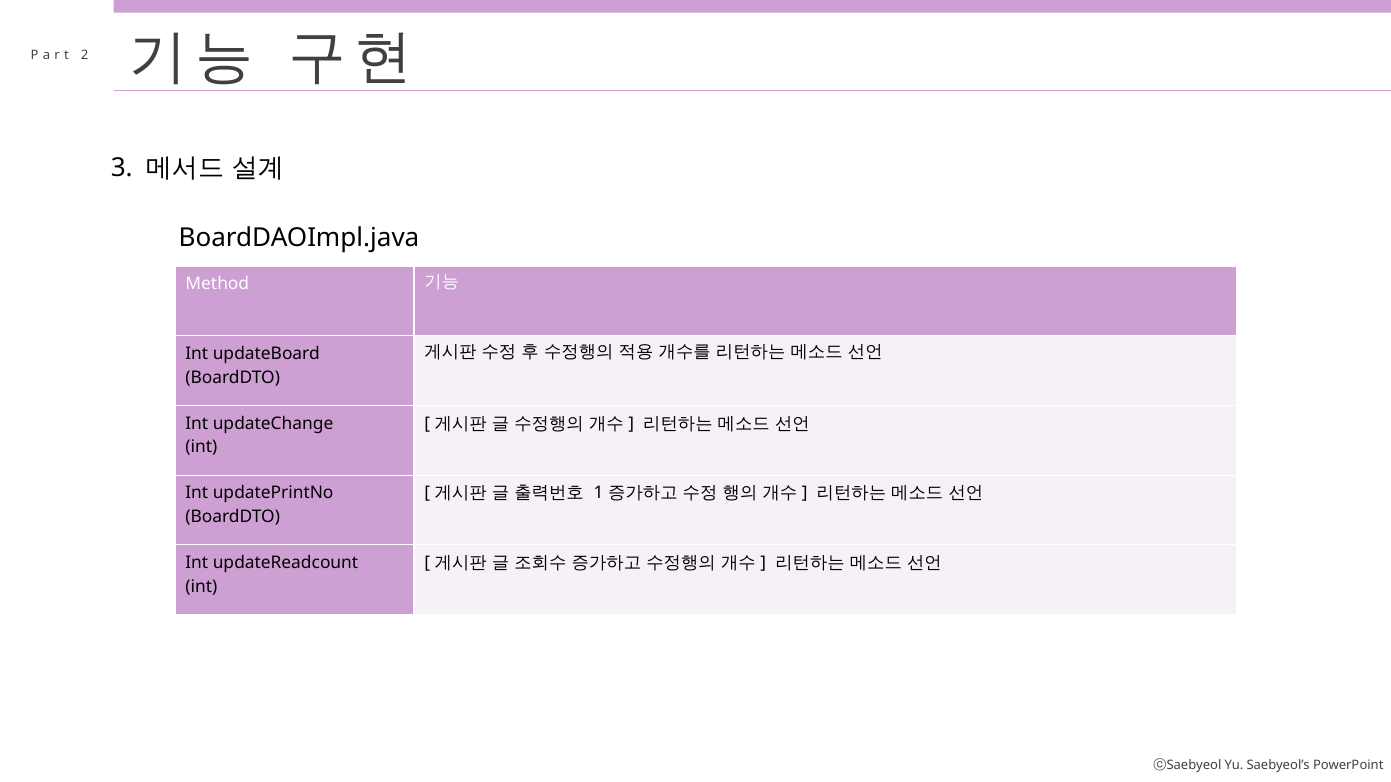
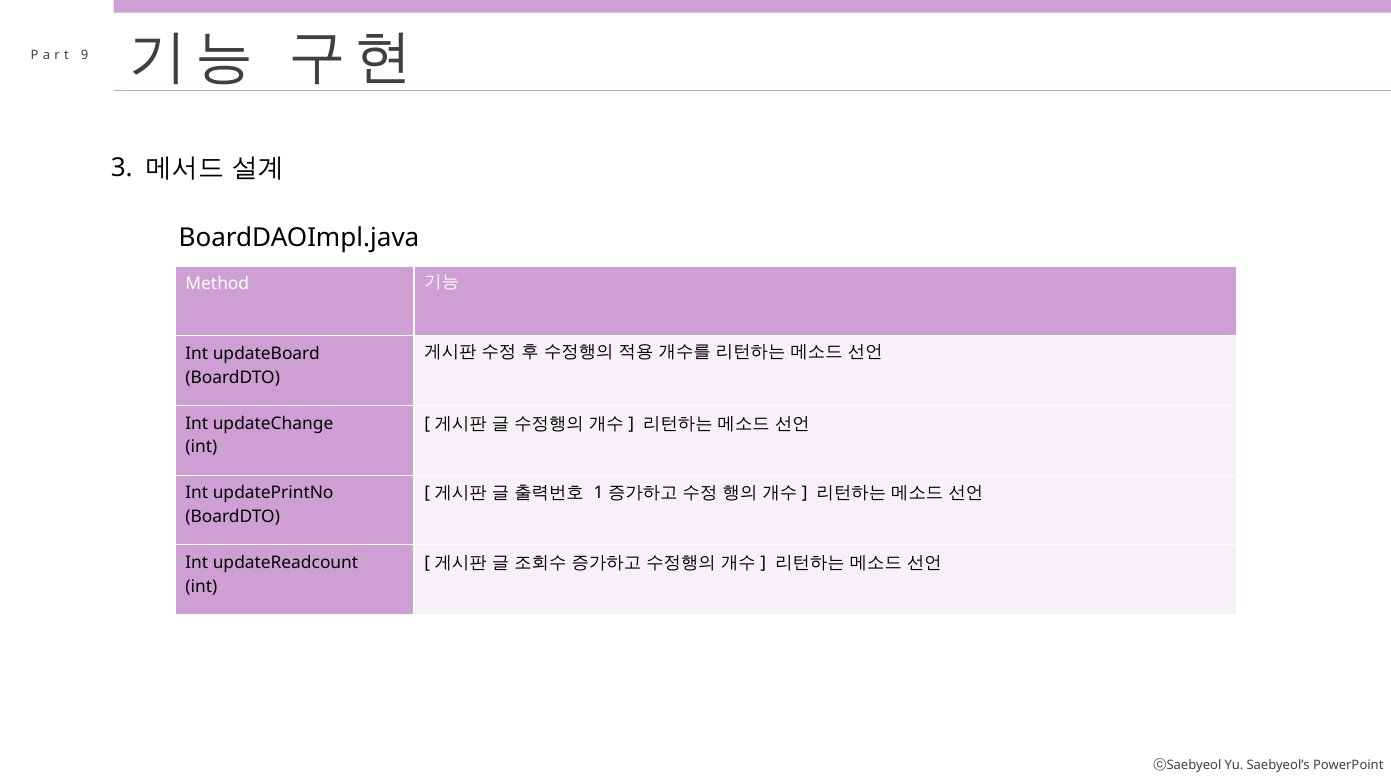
2: 2 -> 9
